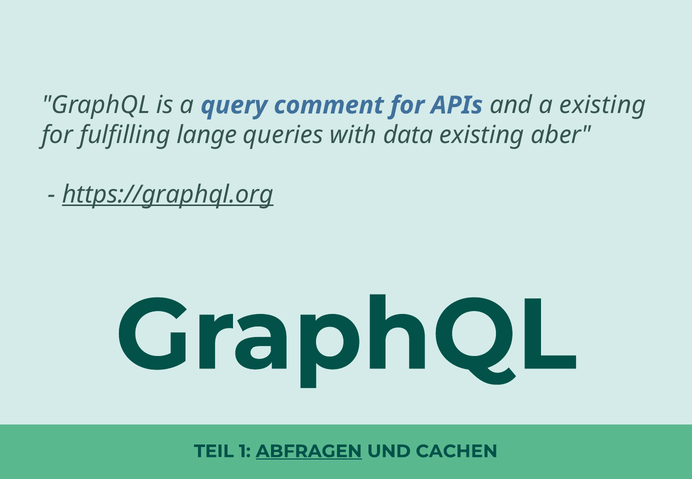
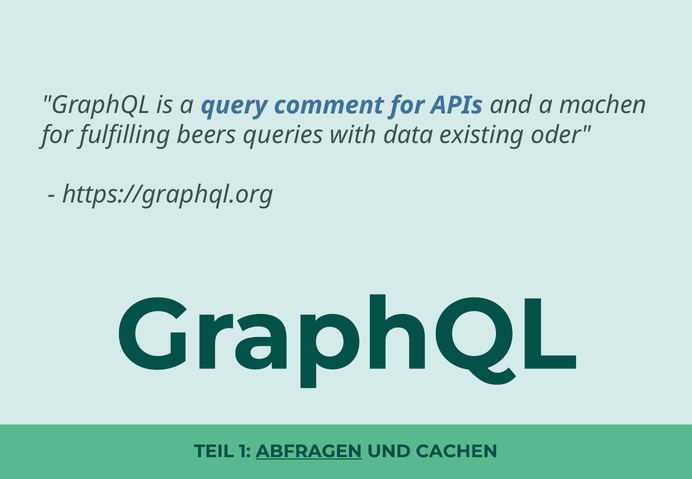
a existing: existing -> machen
lange: lange -> beers
aber: aber -> oder
https://graphql.org underline: present -> none
